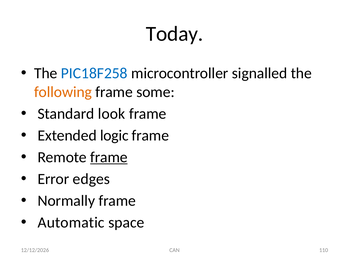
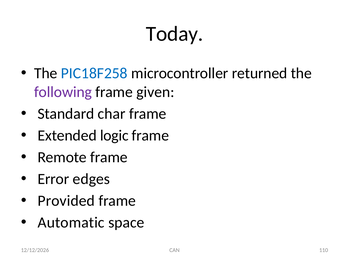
signalled: signalled -> returned
following colour: orange -> purple
some: some -> given
look: look -> char
frame at (109, 157) underline: present -> none
Normally: Normally -> Provided
